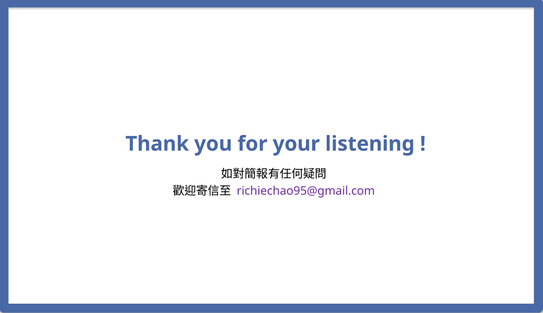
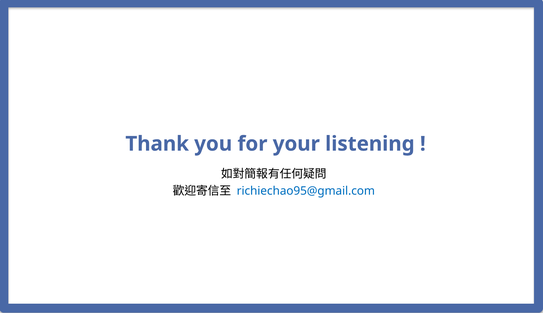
richiechao95@gmail.com colour: purple -> blue
